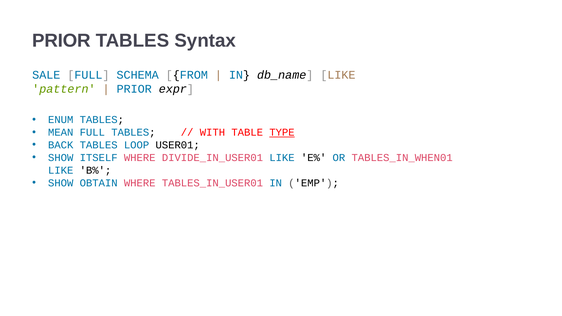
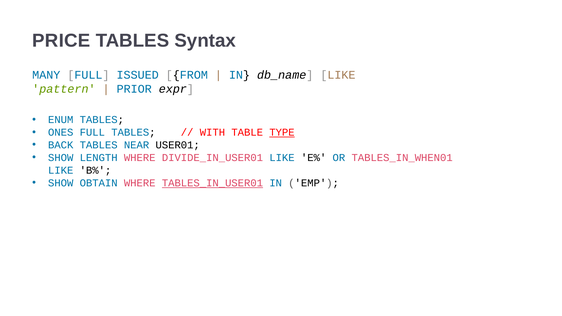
PRIOR at (61, 41): PRIOR -> PRICE
SALE: SALE -> MANY
SCHEMA: SCHEMA -> ISSUED
MEAN: MEAN -> ONES
LOOP: LOOP -> NEAR
ITSELF: ITSELF -> LENGTH
TABLES_IN_USER01 underline: none -> present
